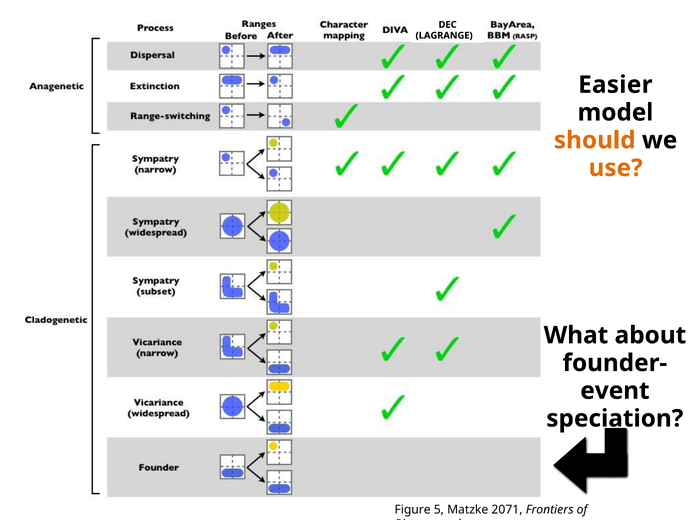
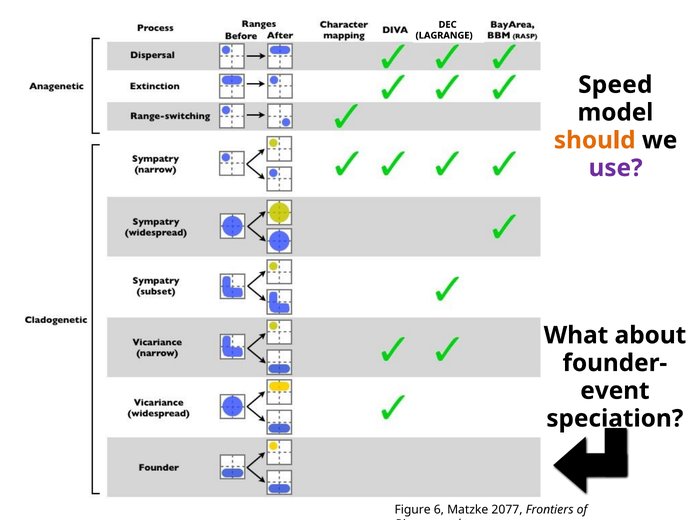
Easier: Easier -> Speed
use colour: orange -> purple
5: 5 -> 6
2071: 2071 -> 2077
